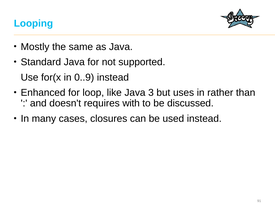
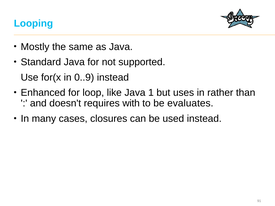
3: 3 -> 1
discussed: discussed -> evaluates
